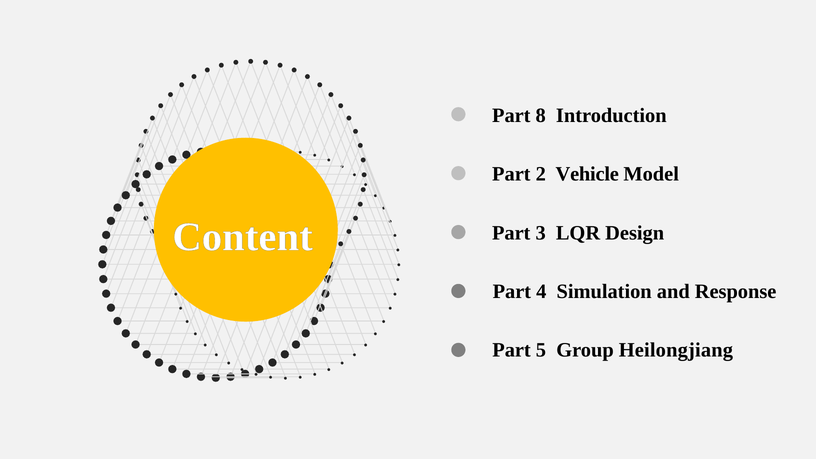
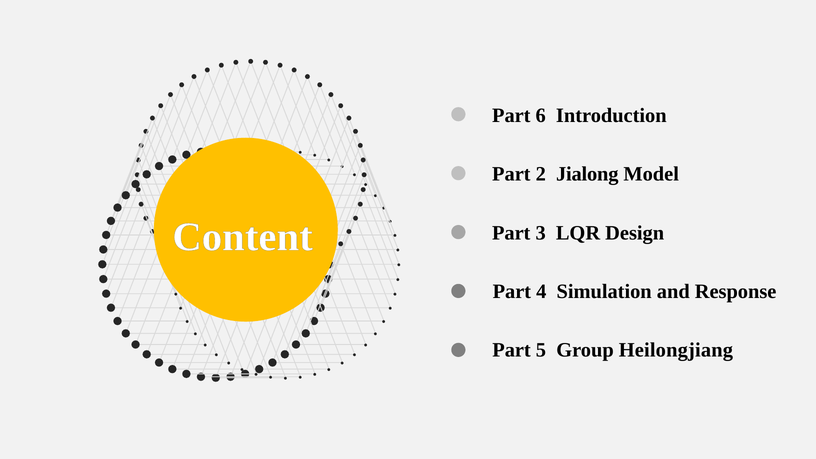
8: 8 -> 6
Vehicle: Vehicle -> Jialong
